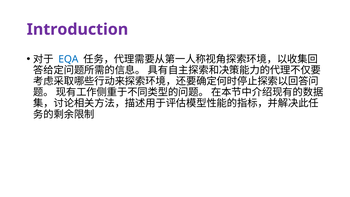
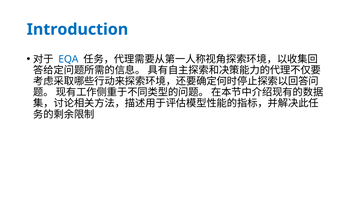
Introduction colour: purple -> blue
